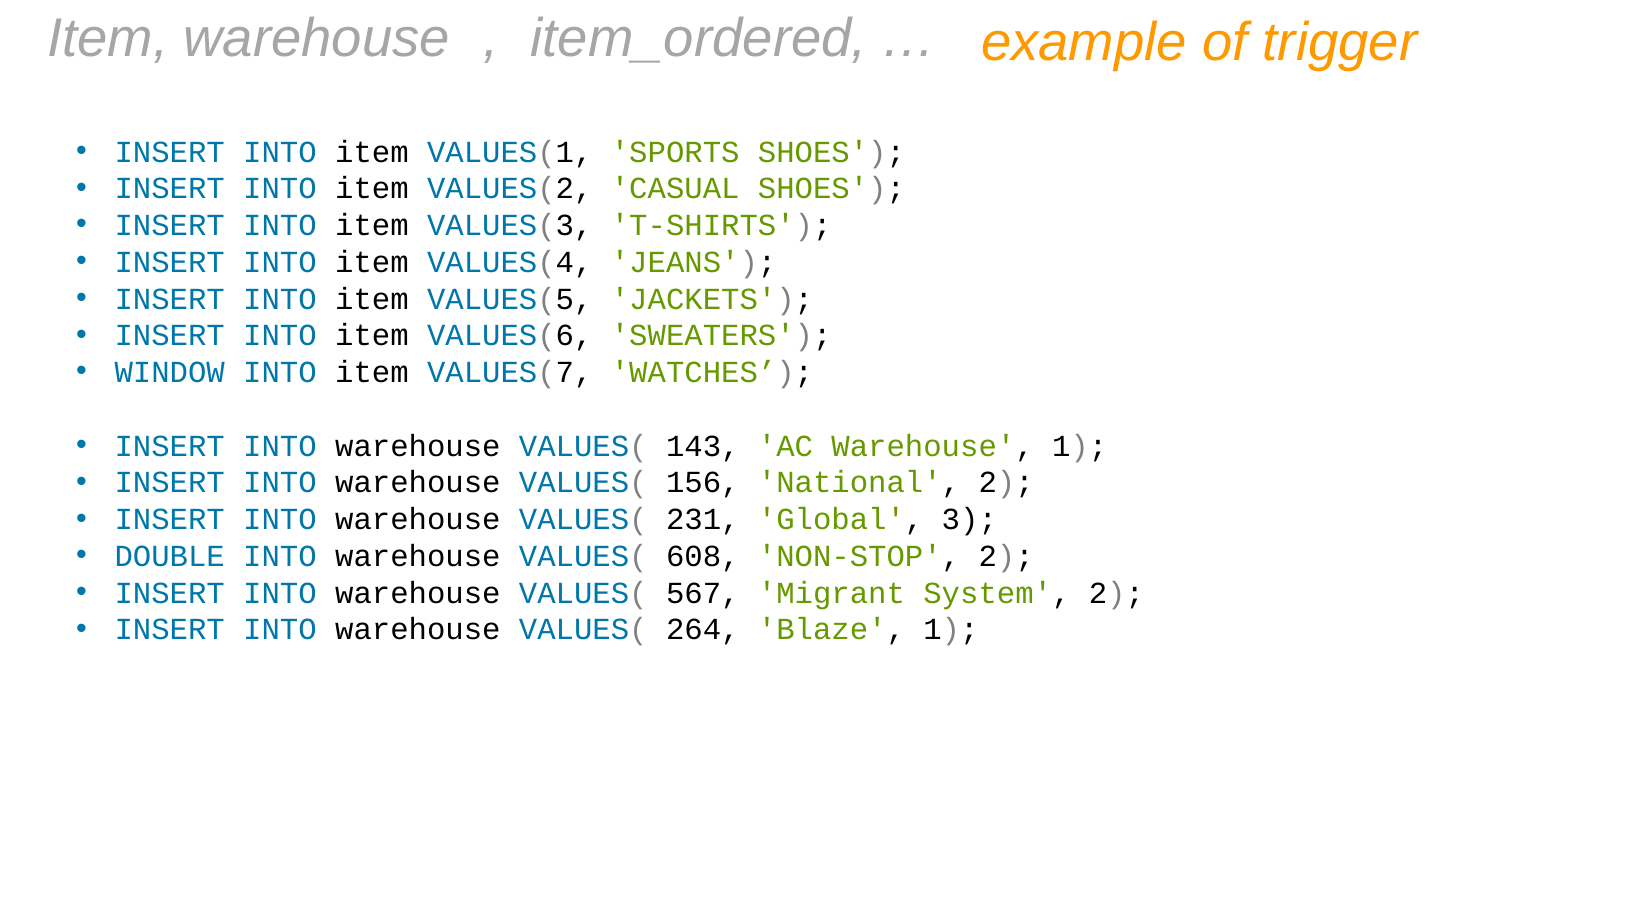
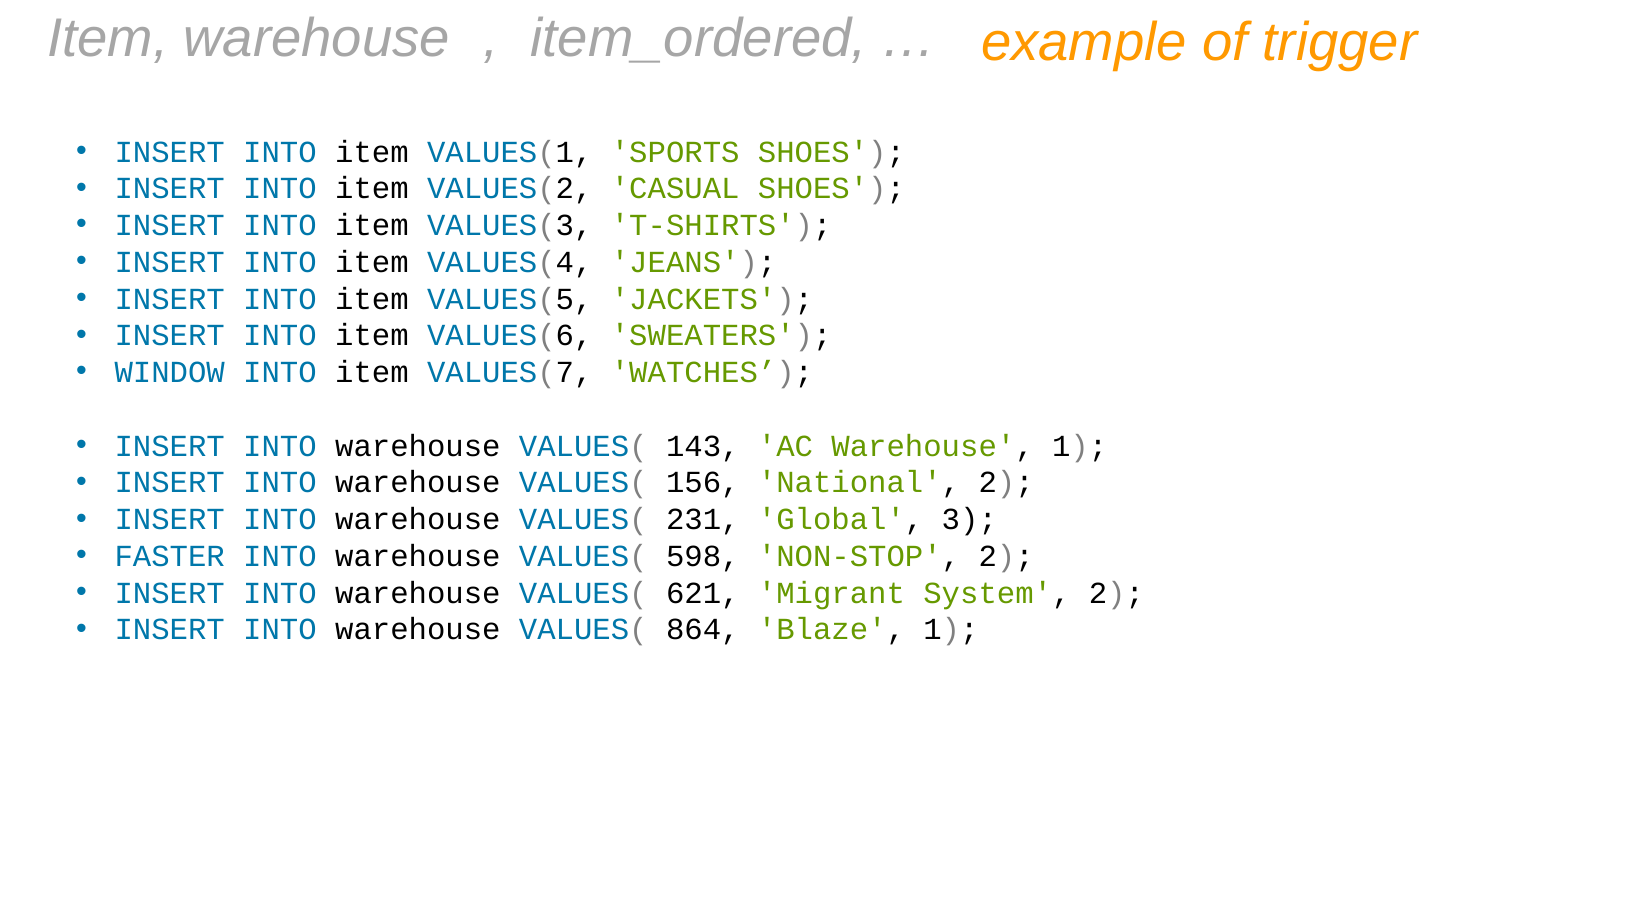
DOUBLE: DOUBLE -> FASTER
608: 608 -> 598
567: 567 -> 621
264: 264 -> 864
